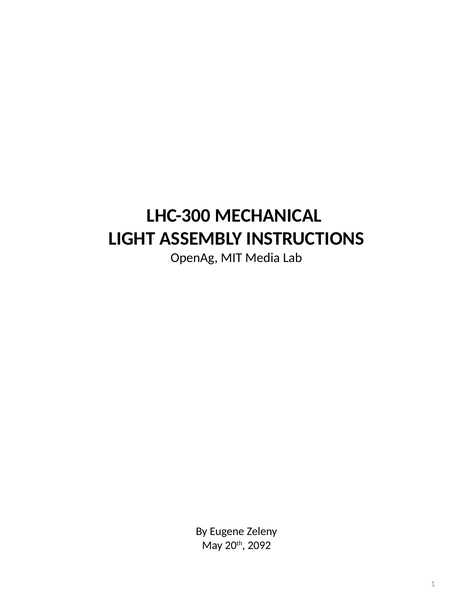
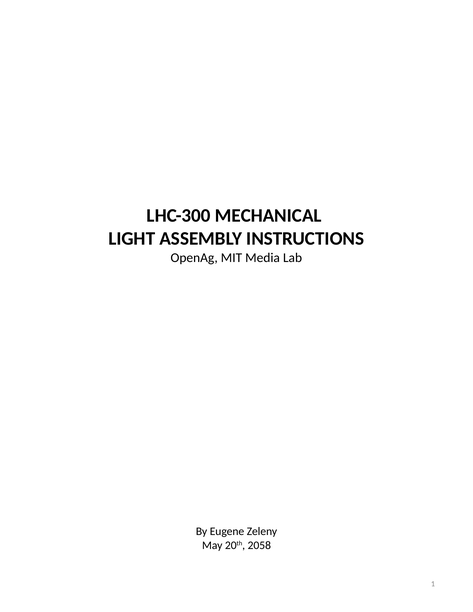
2092: 2092 -> 2058
